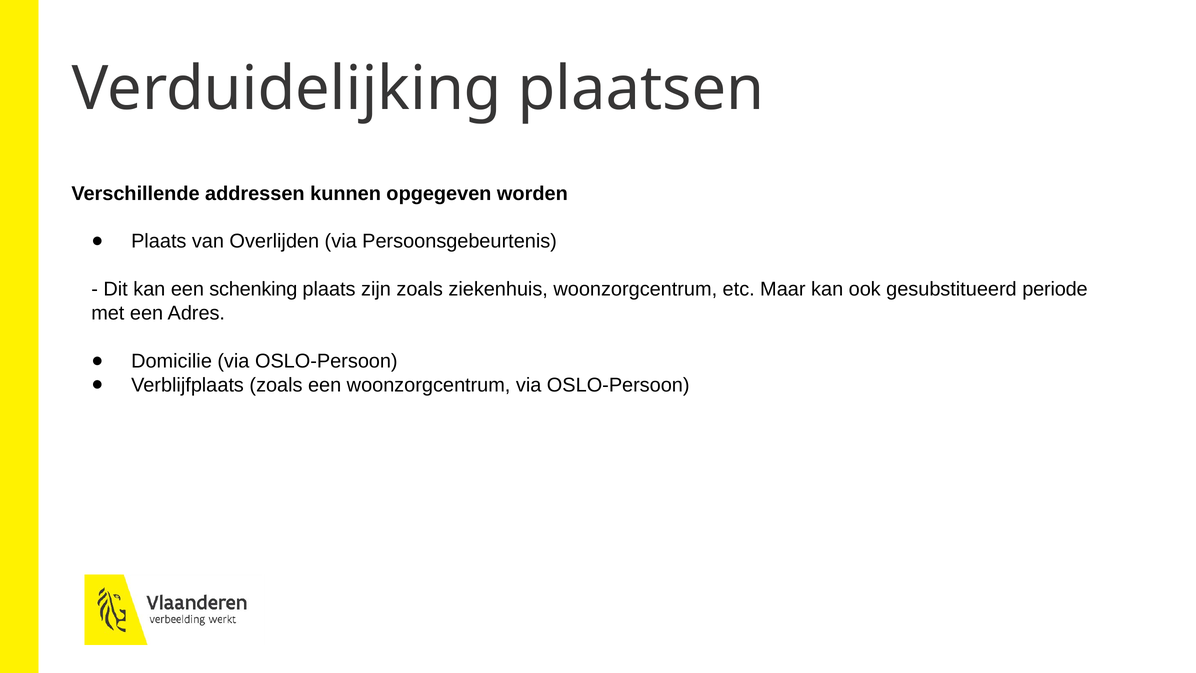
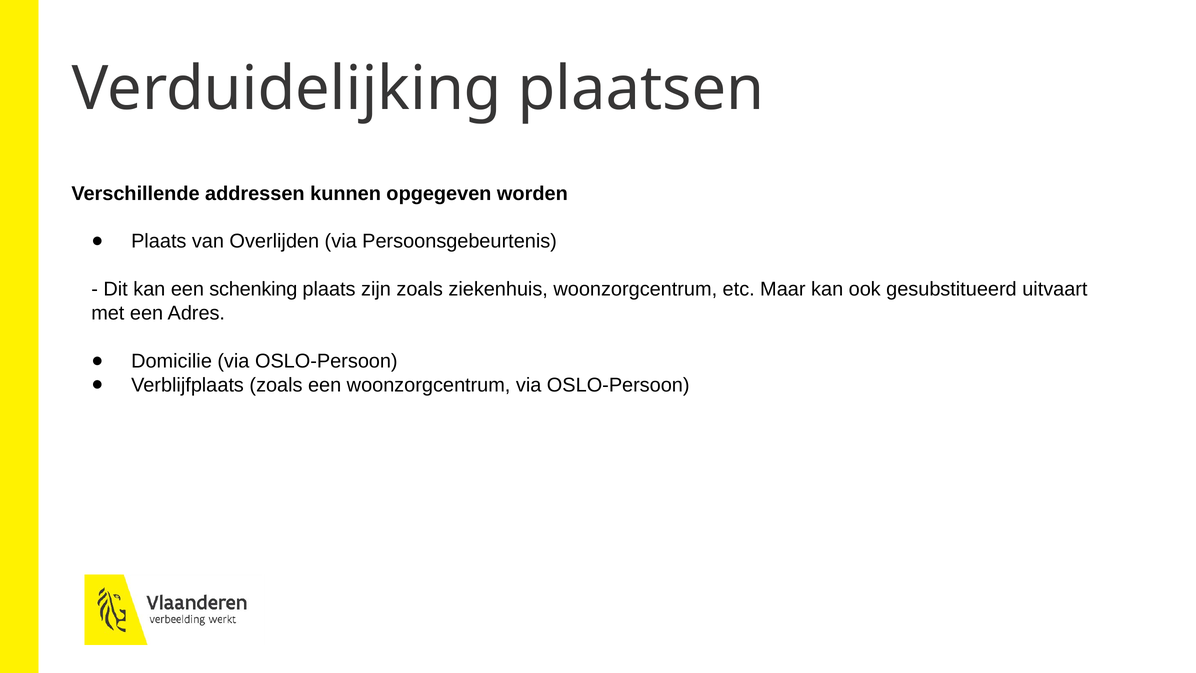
periode: periode -> uitvaart
